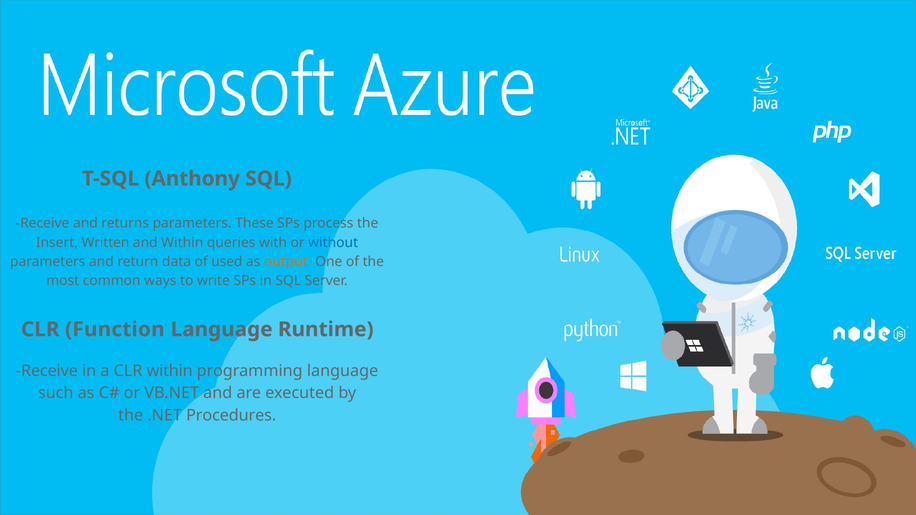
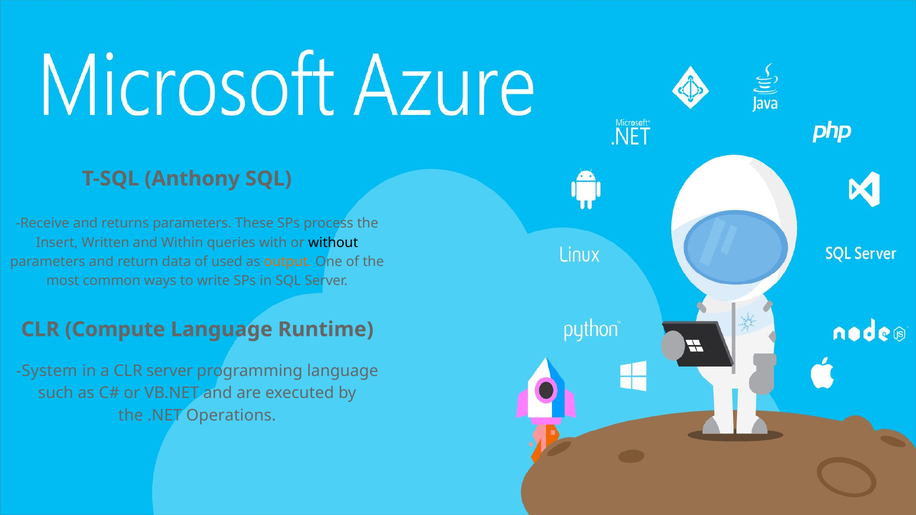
without colour: blue -> black
Function: Function -> Compute
Receive at (47, 371): Receive -> System
CLR within: within -> server
Procedures: Procedures -> Operations
